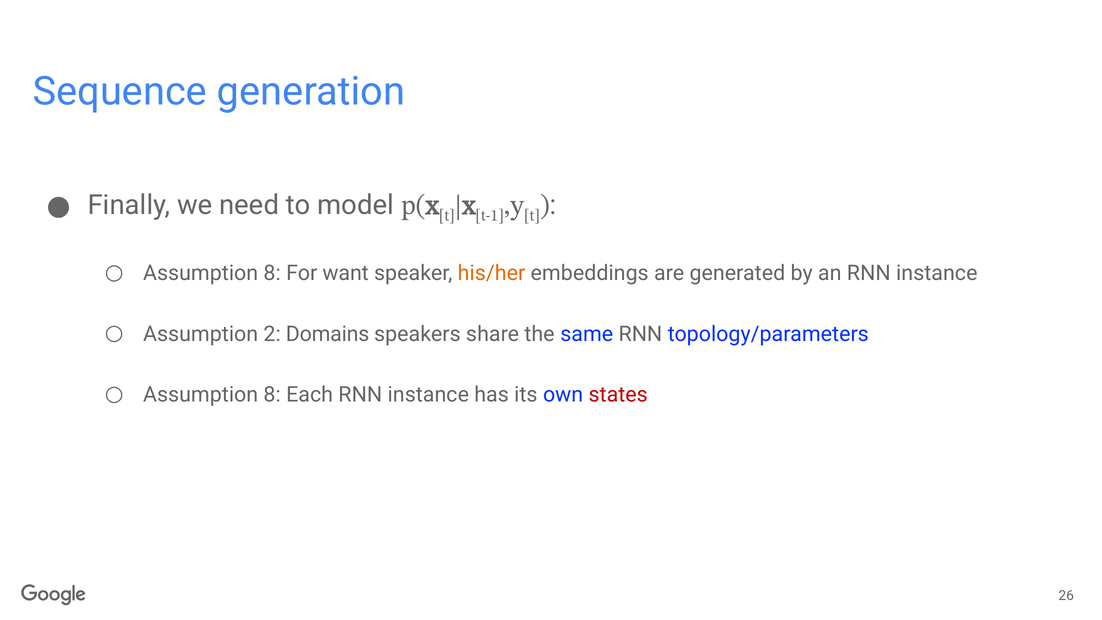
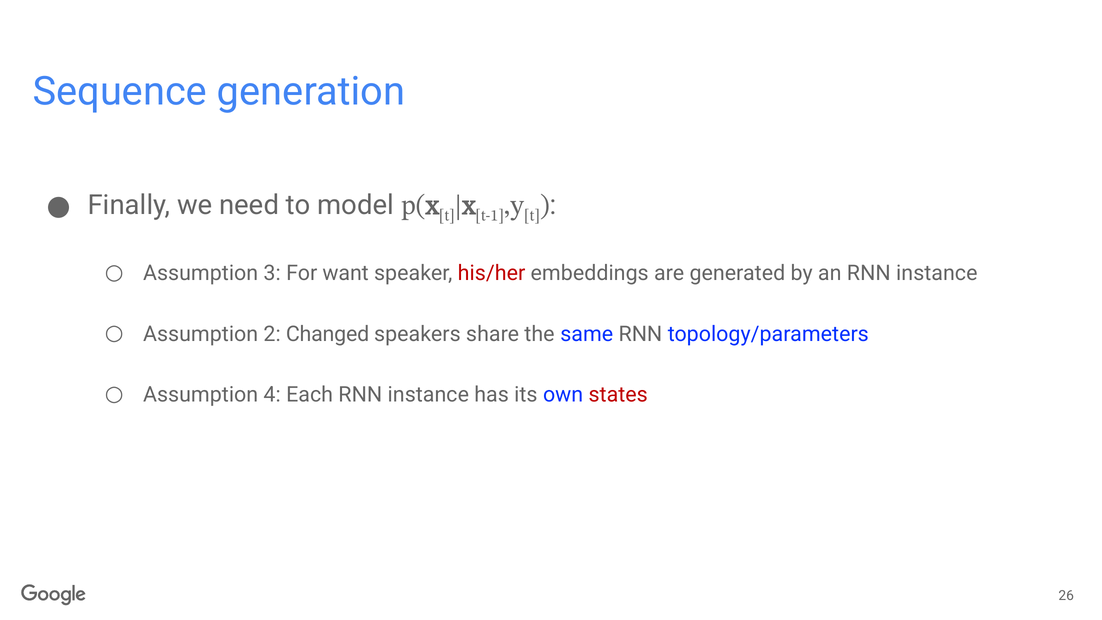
8 at (272, 273): 8 -> 3
his/her colour: orange -> red
Domains: Domains -> Changed
8 at (272, 395): 8 -> 4
